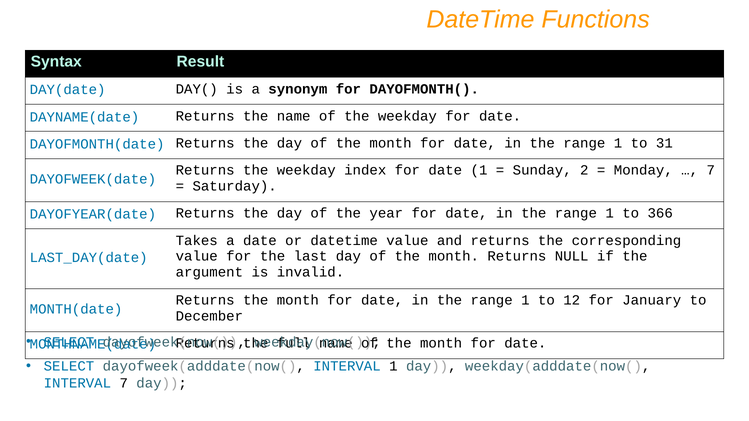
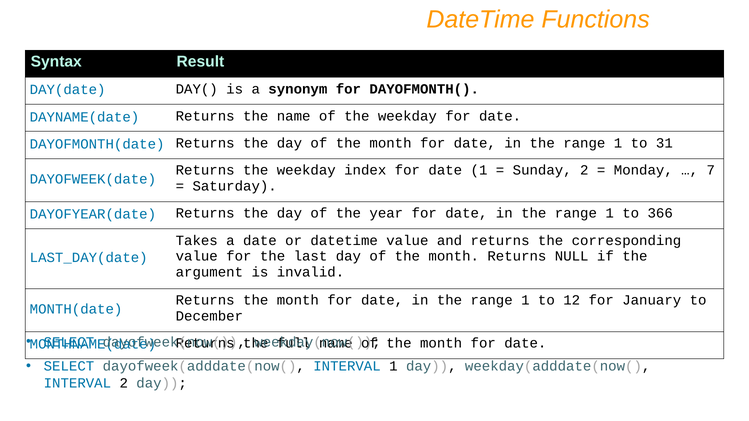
INTERVAL 7: 7 -> 2
